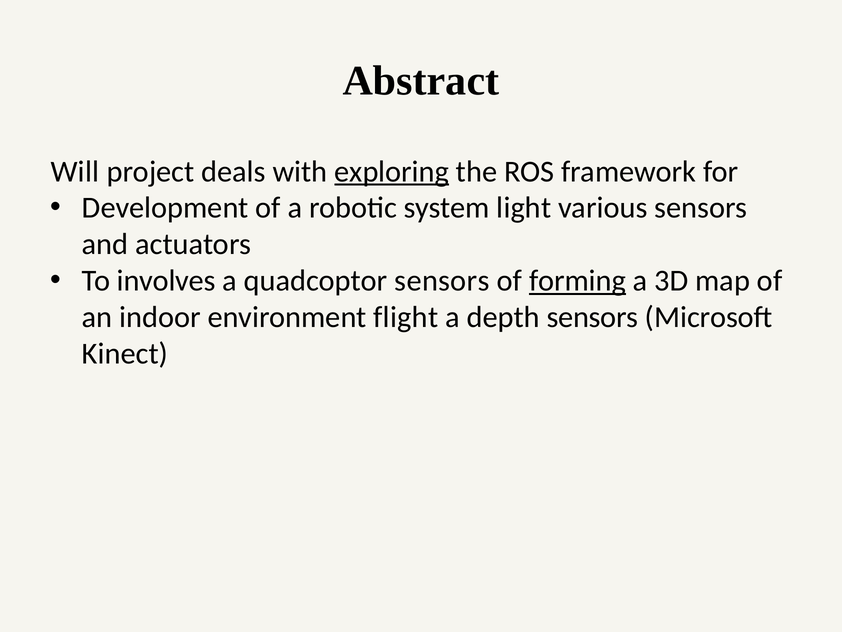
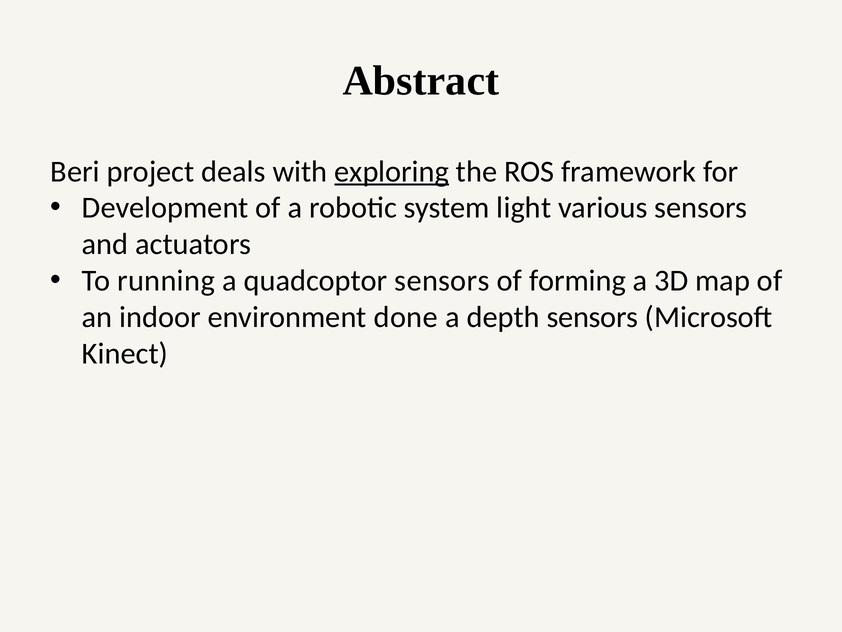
Will: Will -> Beri
involves: involves -> running
forming underline: present -> none
flight: flight -> done
